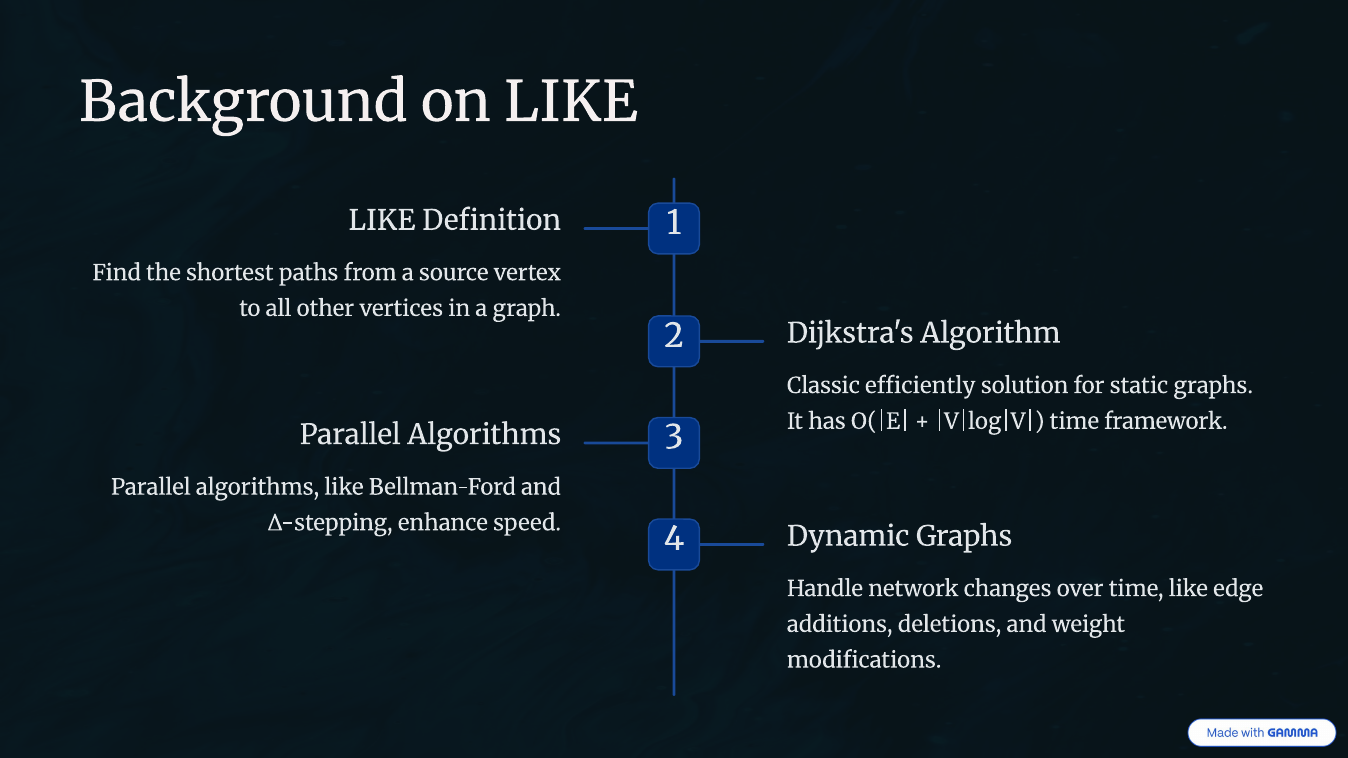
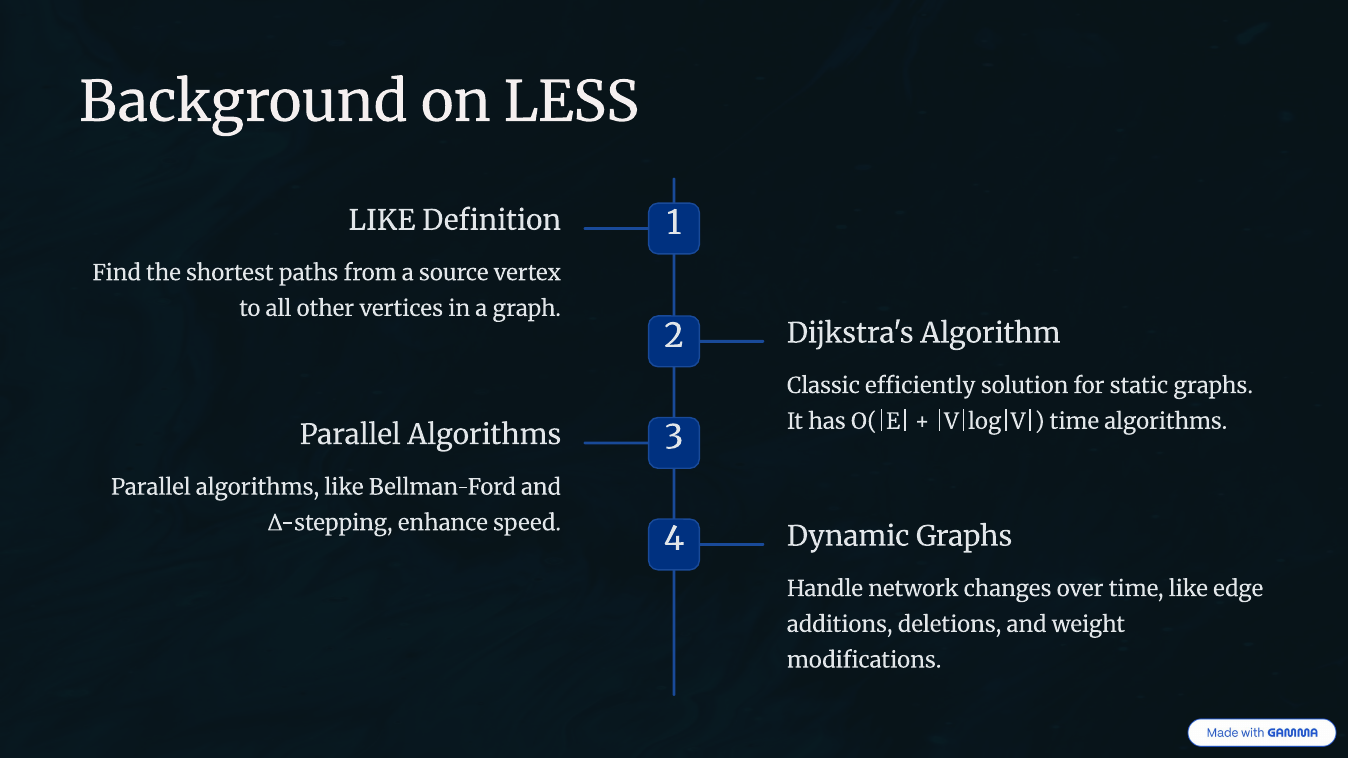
on LIKE: LIKE -> LESS
time framework: framework -> algorithms
